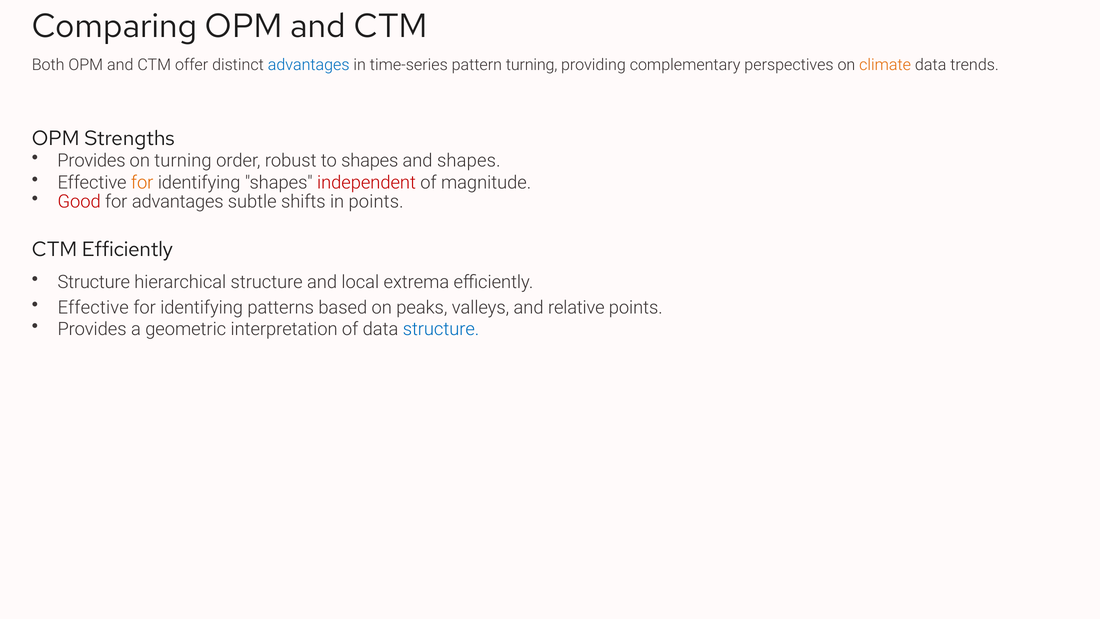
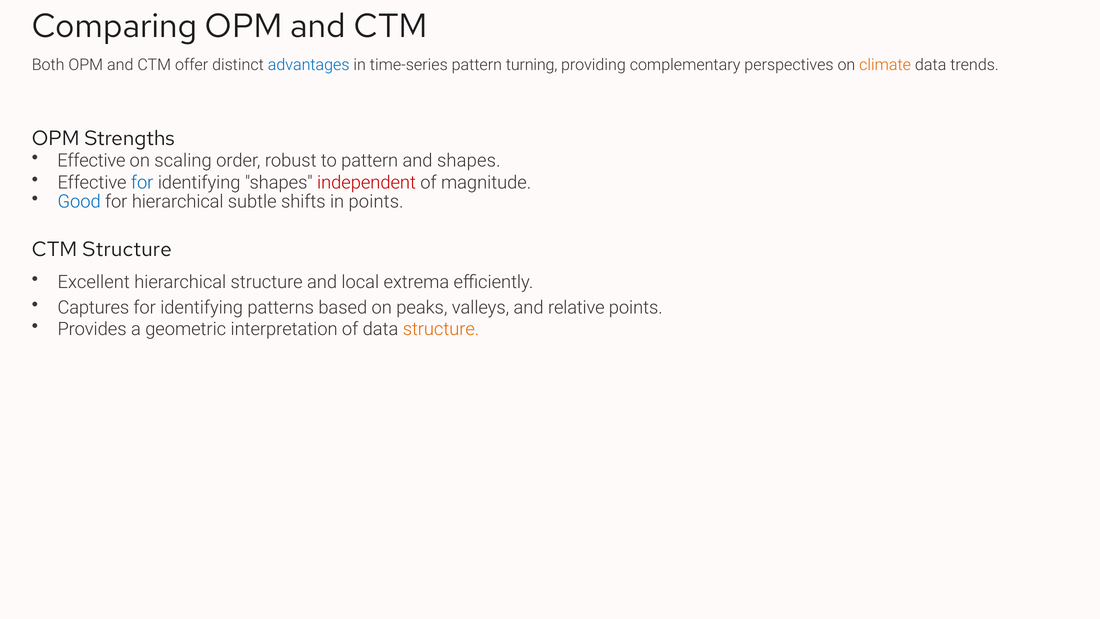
Provides at (91, 161): Provides -> Effective
on turning: turning -> scaling
to shapes: shapes -> pattern
for at (142, 182) colour: orange -> blue
Good colour: red -> blue
for advantages: advantages -> hierarchical
CTM Efficiently: Efficiently -> Structure
Structure at (94, 282): Structure -> Excellent
Effective at (93, 307): Effective -> Captures
structure at (441, 329) colour: blue -> orange
